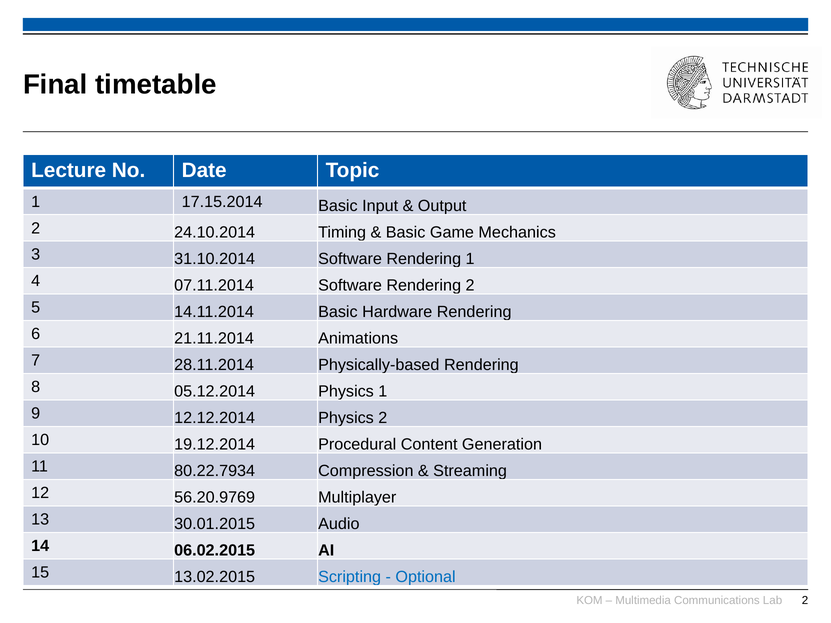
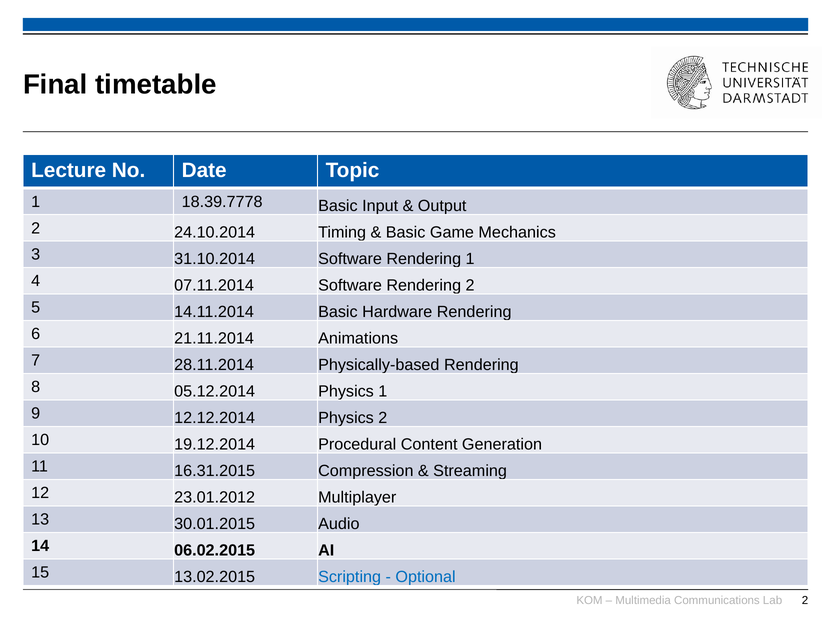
17.15.2014: 17.15.2014 -> 18.39.7778
80.22.7934: 80.22.7934 -> 16.31.2015
56.20.9769: 56.20.9769 -> 23.01.2012
